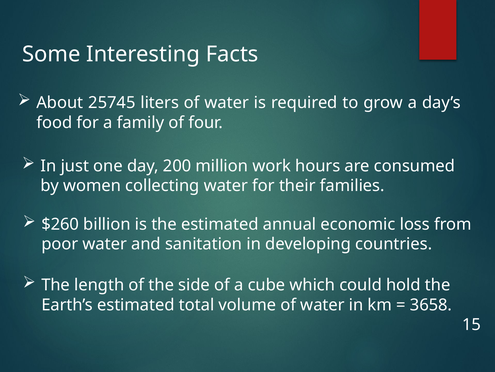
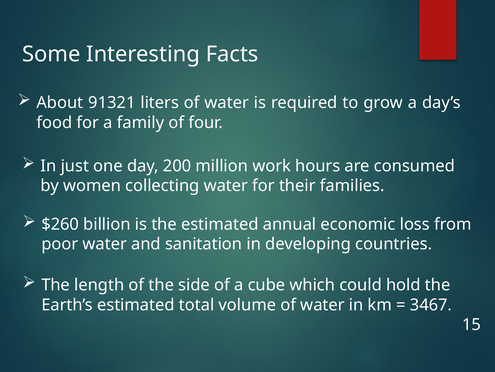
25745: 25745 -> 91321
3658: 3658 -> 3467
